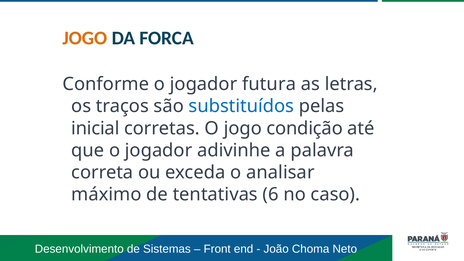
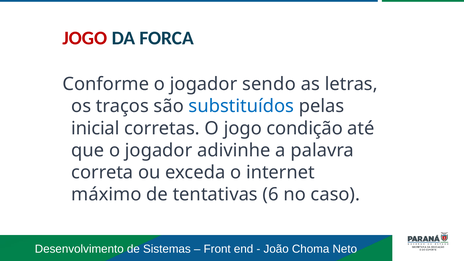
JOGO at (85, 38) colour: orange -> red
futura: futura -> sendo
analisar: analisar -> internet
